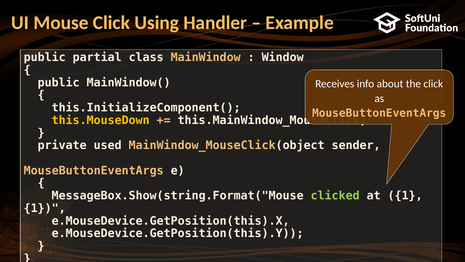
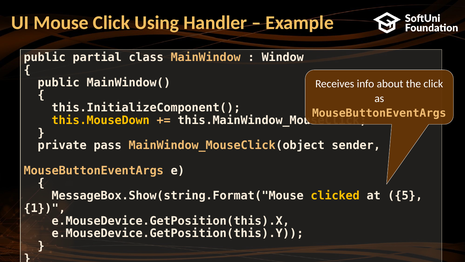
used: used -> pass
clicked colour: light green -> yellow
at 1: 1 -> 5
